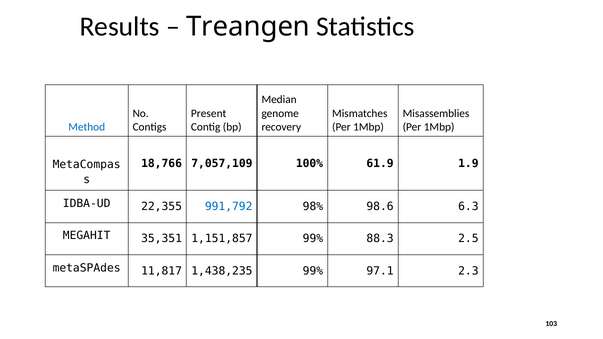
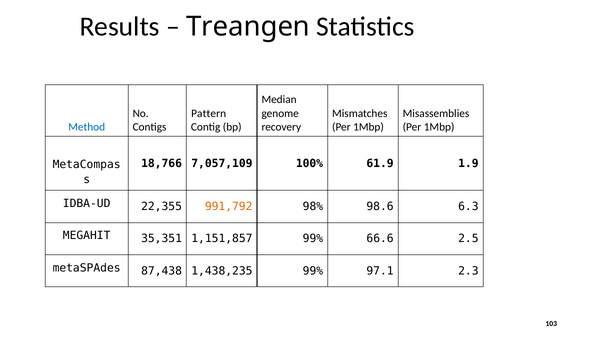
Present: Present -> Pattern
991,792 colour: blue -> orange
88.3: 88.3 -> 66.6
11,817: 11,817 -> 87,438
